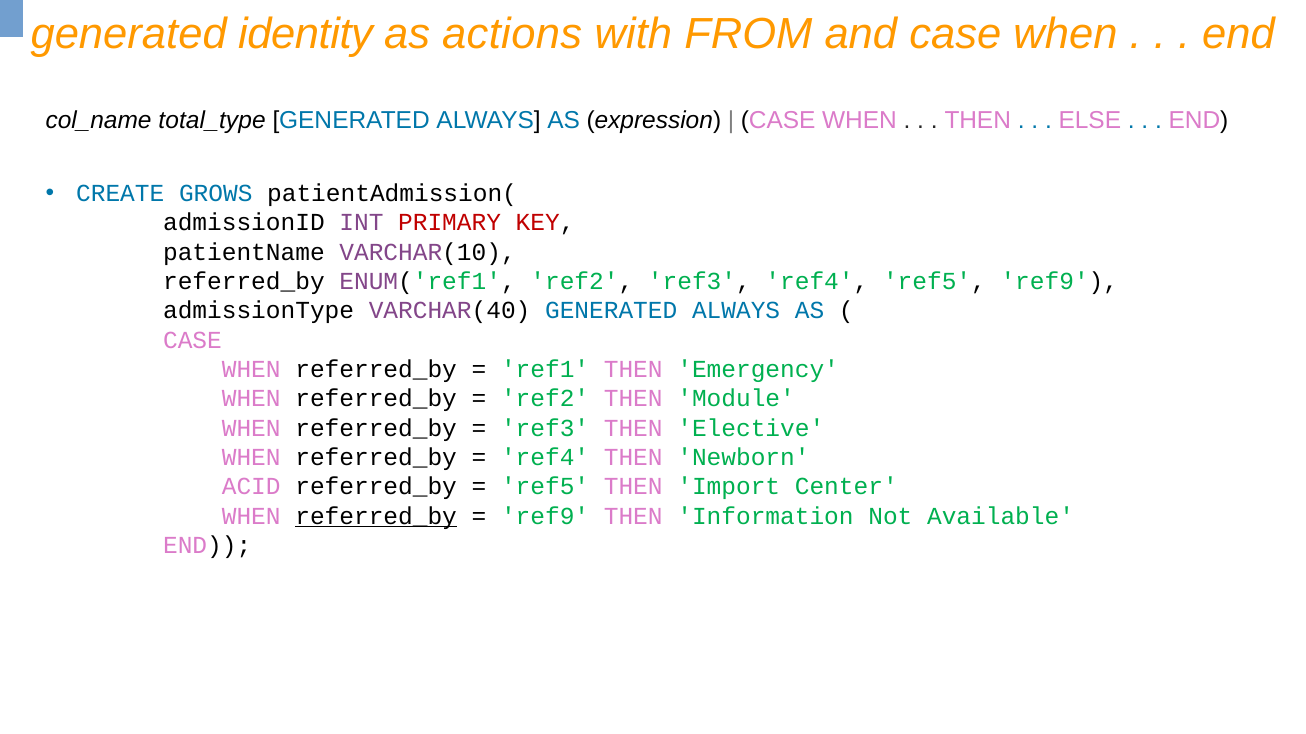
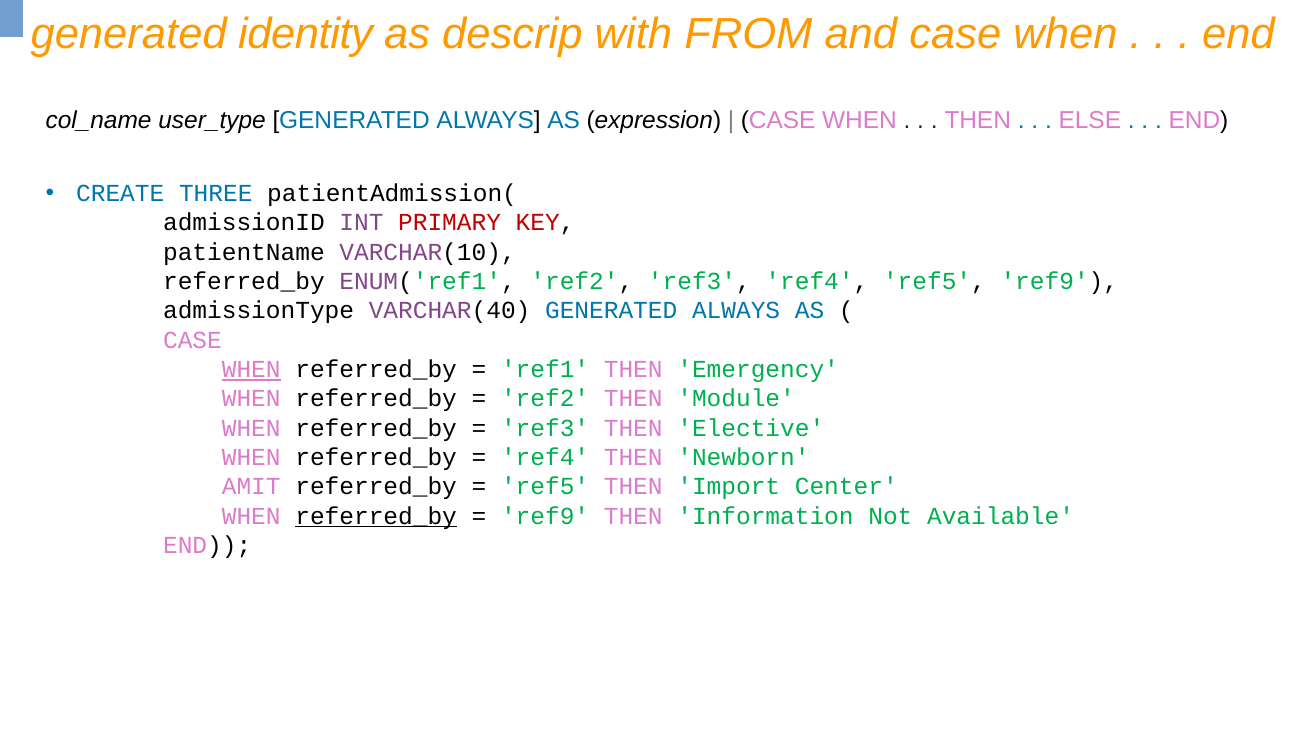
actions: actions -> descrip
total_type: total_type -> user_type
GROWS: GROWS -> THREE
WHEN at (251, 370) underline: none -> present
ACID: ACID -> AMIT
